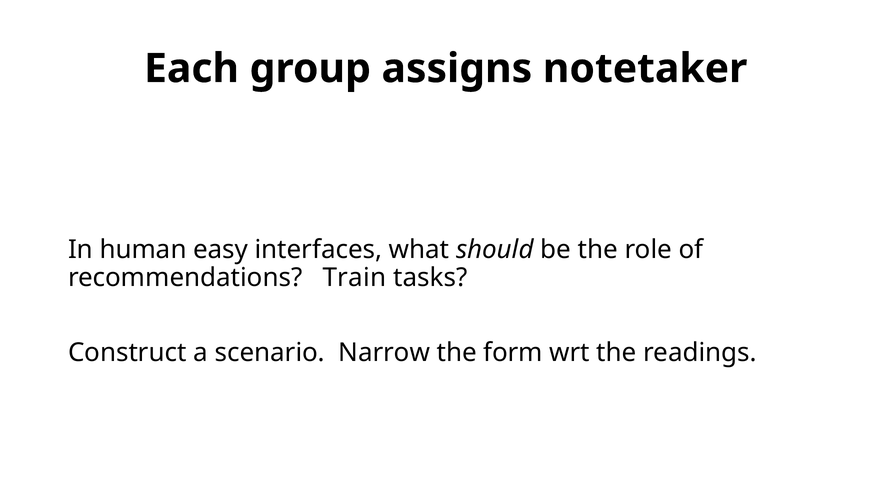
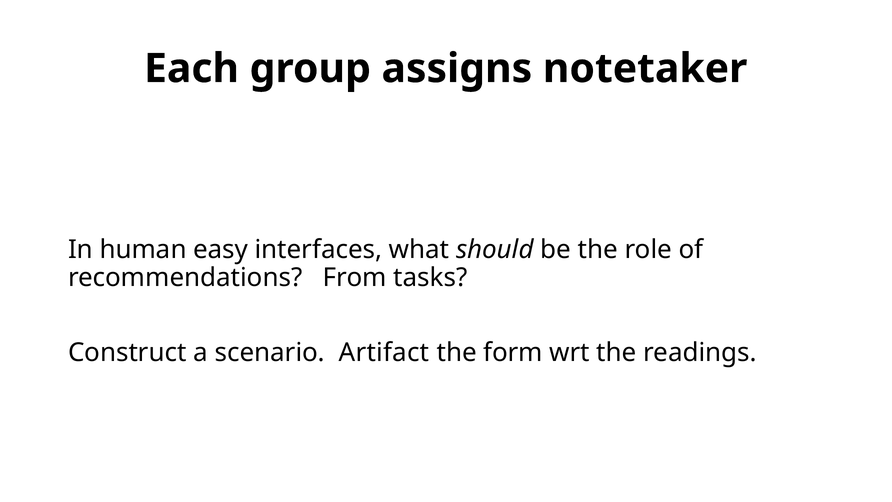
Train: Train -> From
Narrow: Narrow -> Artifact
